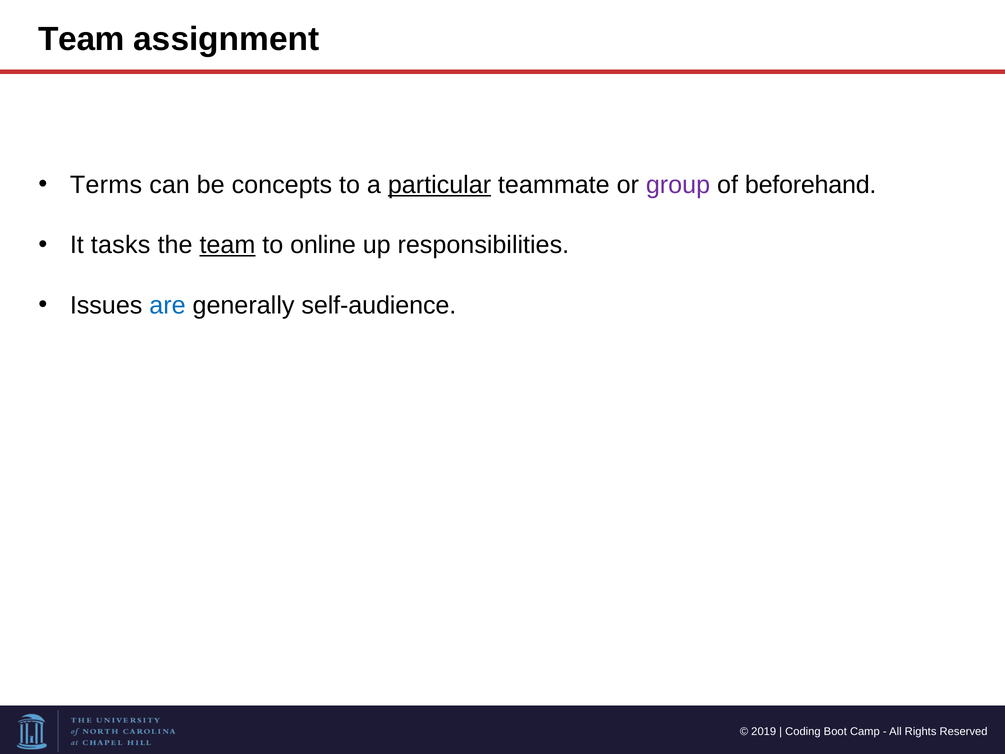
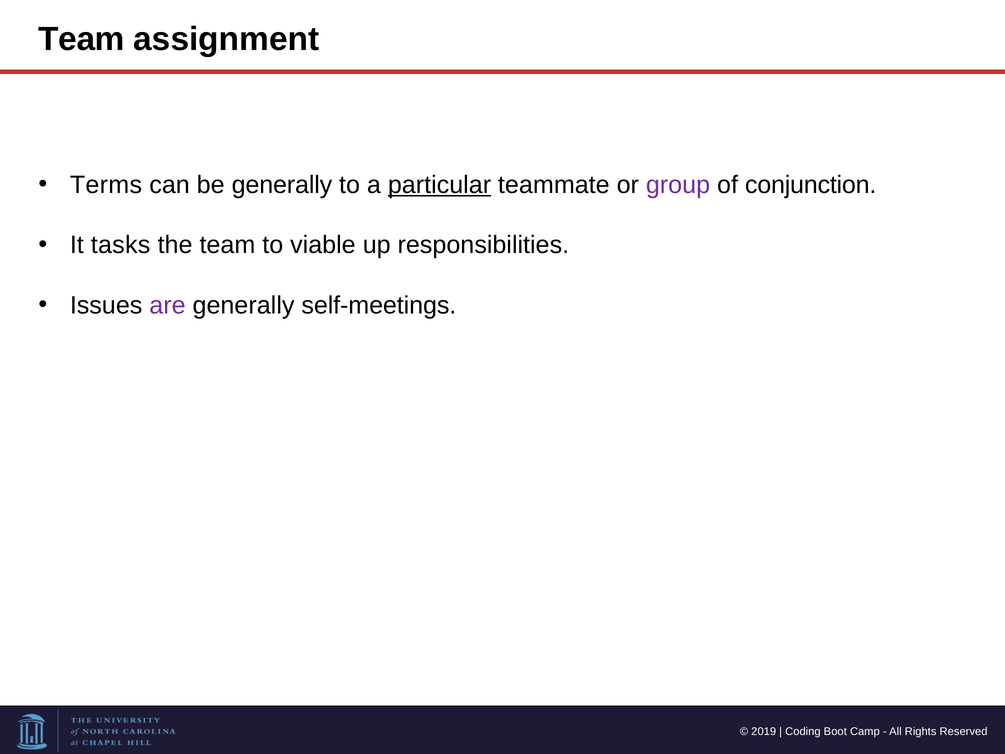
be concepts: concepts -> generally
beforehand: beforehand -> conjunction
team at (227, 245) underline: present -> none
online: online -> viable
are colour: blue -> purple
self-audience: self-audience -> self-meetings
